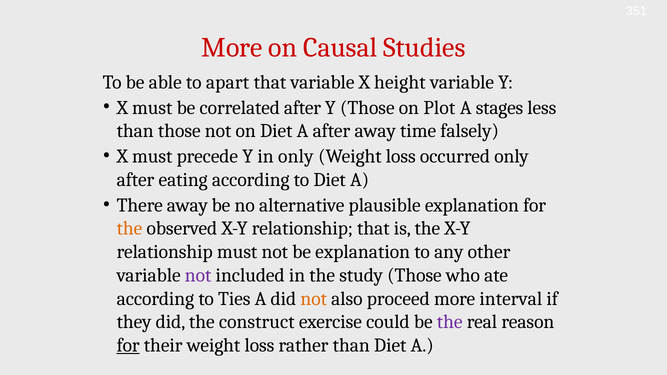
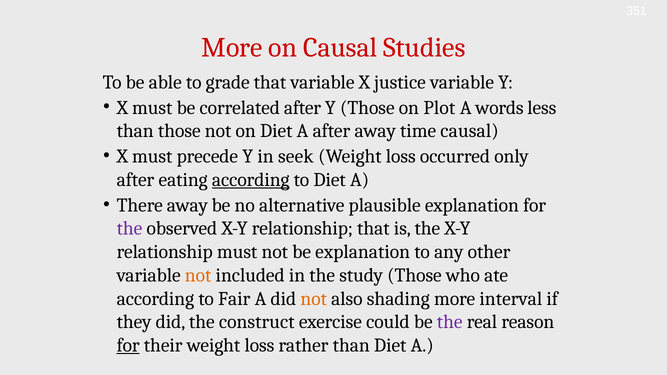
apart: apart -> grade
height: height -> justice
stages: stages -> words
time falsely: falsely -> causal
in only: only -> seek
according at (251, 180) underline: none -> present
the at (130, 229) colour: orange -> purple
not at (198, 275) colour: purple -> orange
Ties: Ties -> Fair
proceed: proceed -> shading
